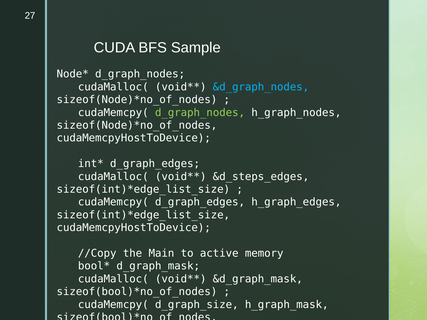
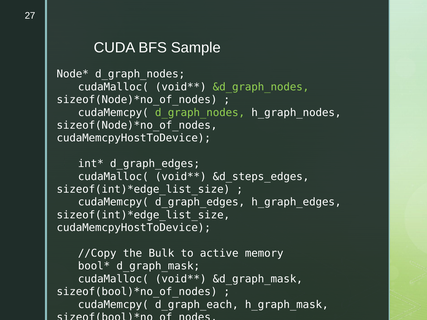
&d_graph_nodes colour: light blue -> light green
Main: Main -> Bulk
d_graph_size: d_graph_size -> d_graph_each
